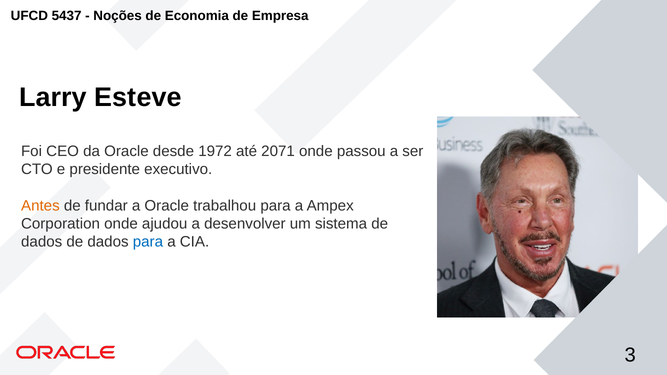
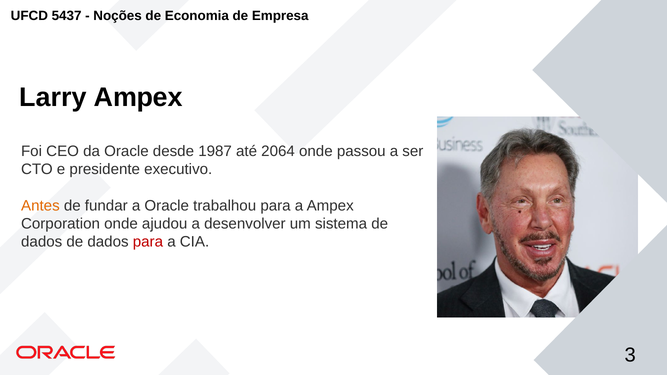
Larry Esteve: Esteve -> Ampex
1972: 1972 -> 1987
2071: 2071 -> 2064
para at (148, 242) colour: blue -> red
